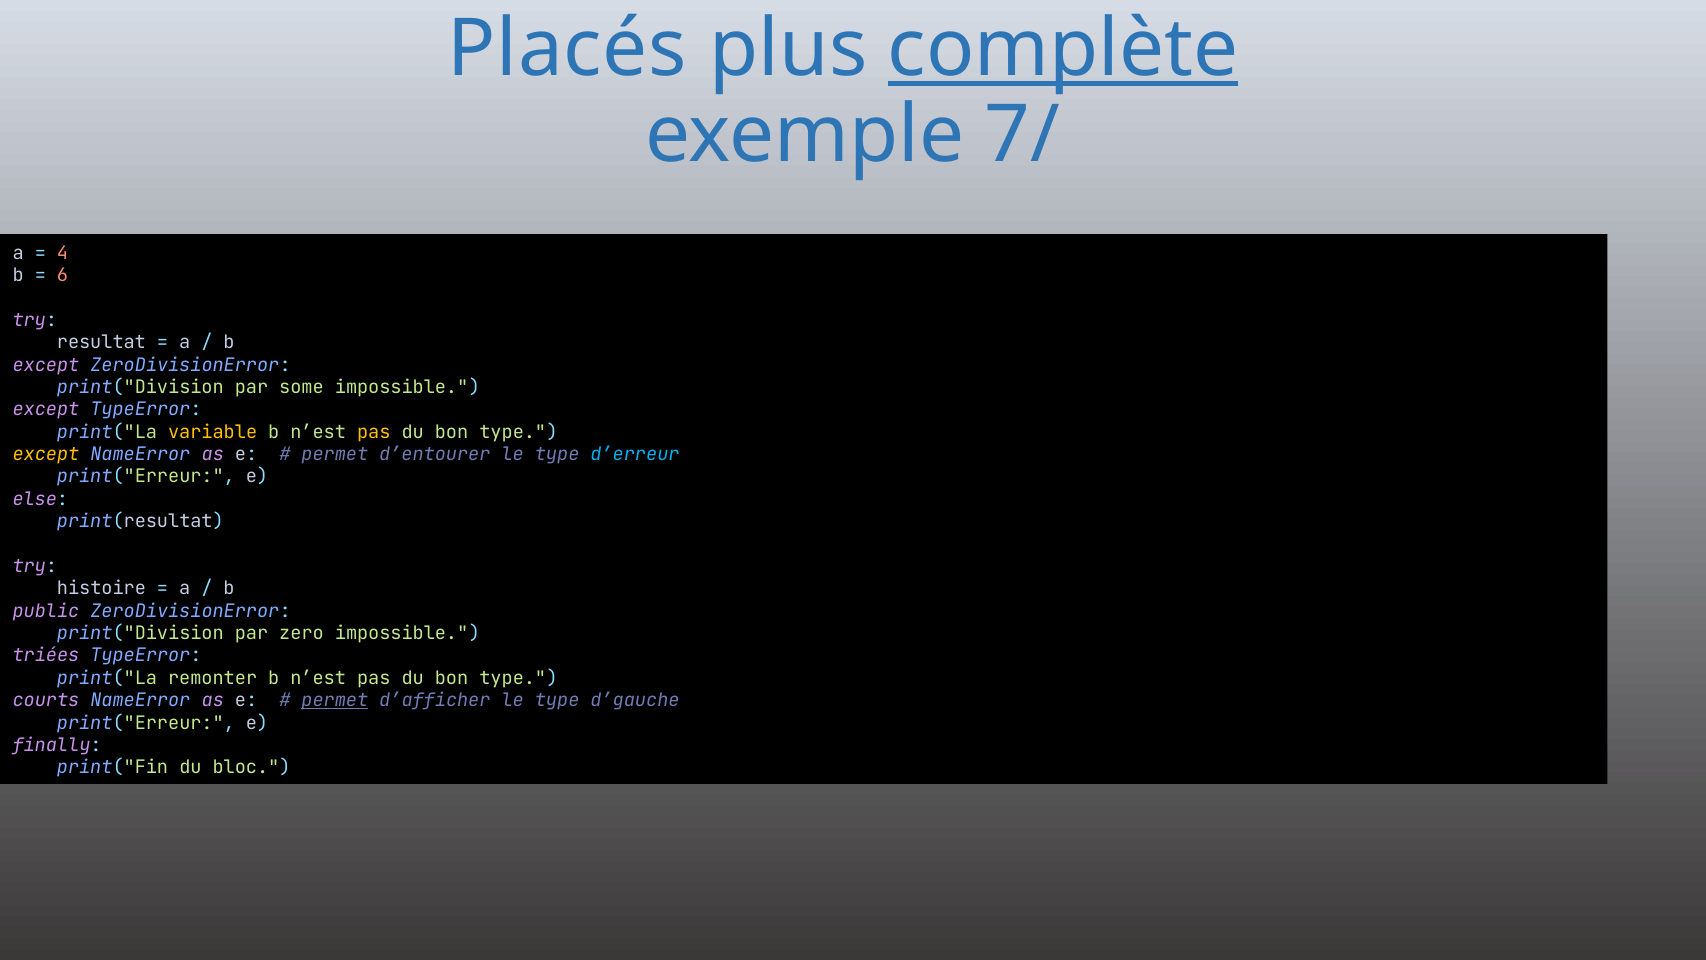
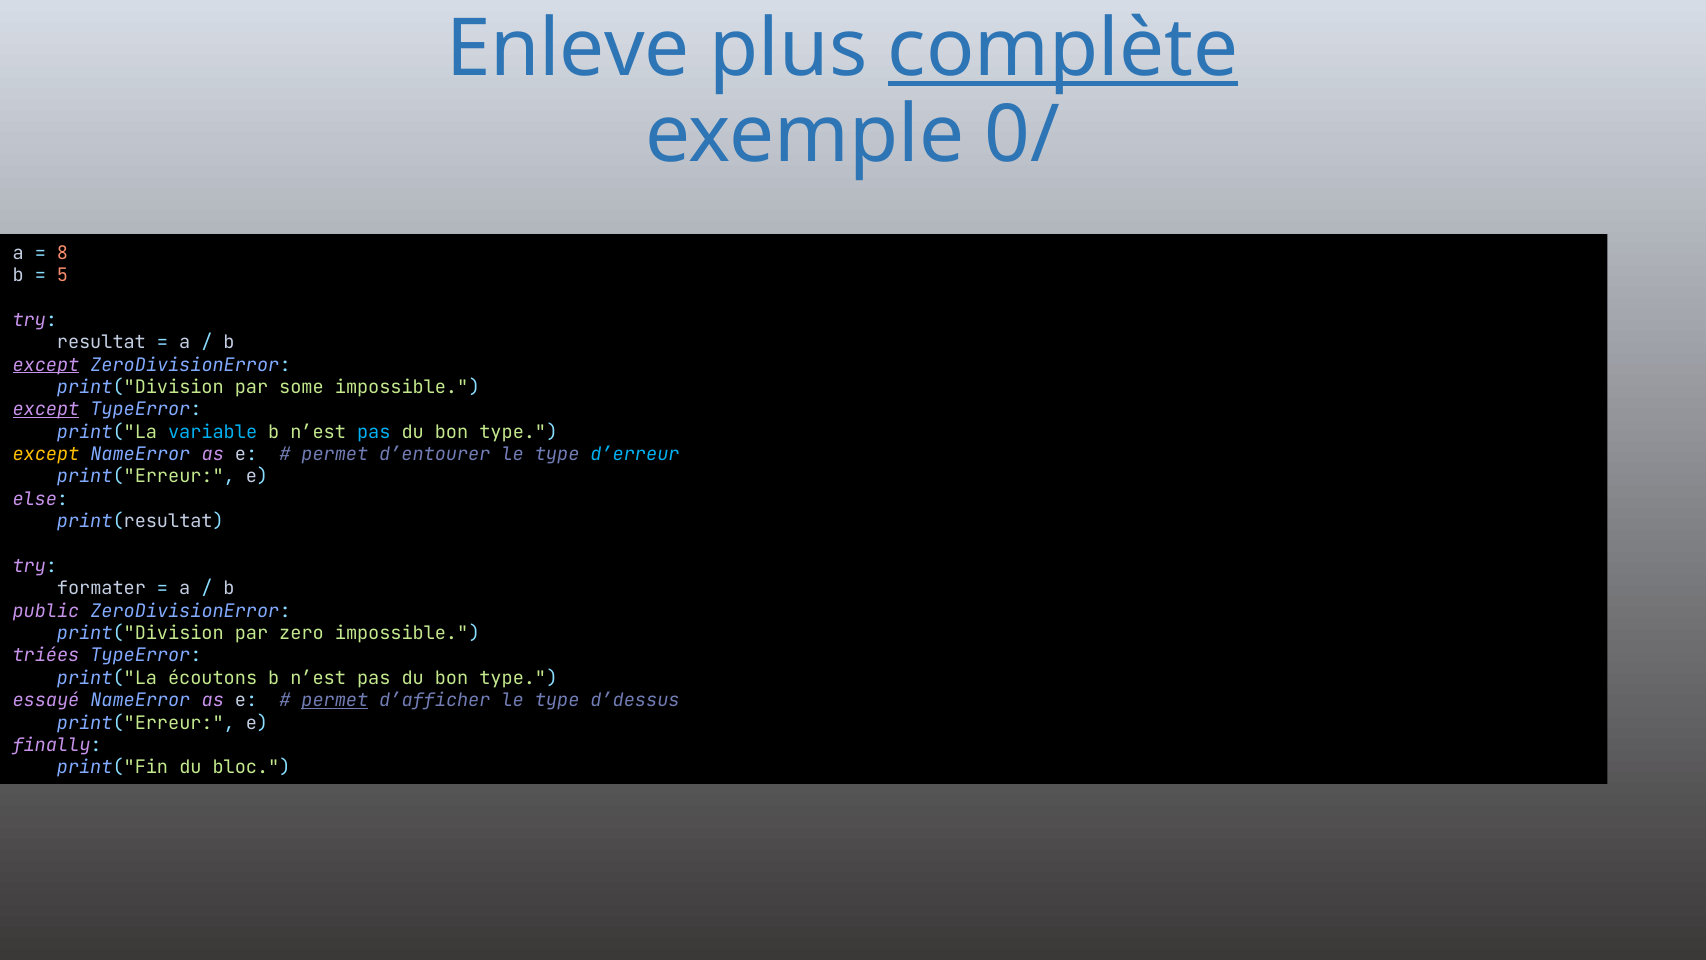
Placés: Placés -> Enleve
7/: 7/ -> 0/
4: 4 -> 8
6: 6 -> 5
except at (46, 365) underline: none -> present
except at (46, 409) underline: none -> present
variable colour: yellow -> light blue
pas at (374, 432) colour: yellow -> light blue
histoire: histoire -> formater
remonter: remonter -> écoutons
courts: courts -> essayé
d’gauche: d’gauche -> d’dessus
